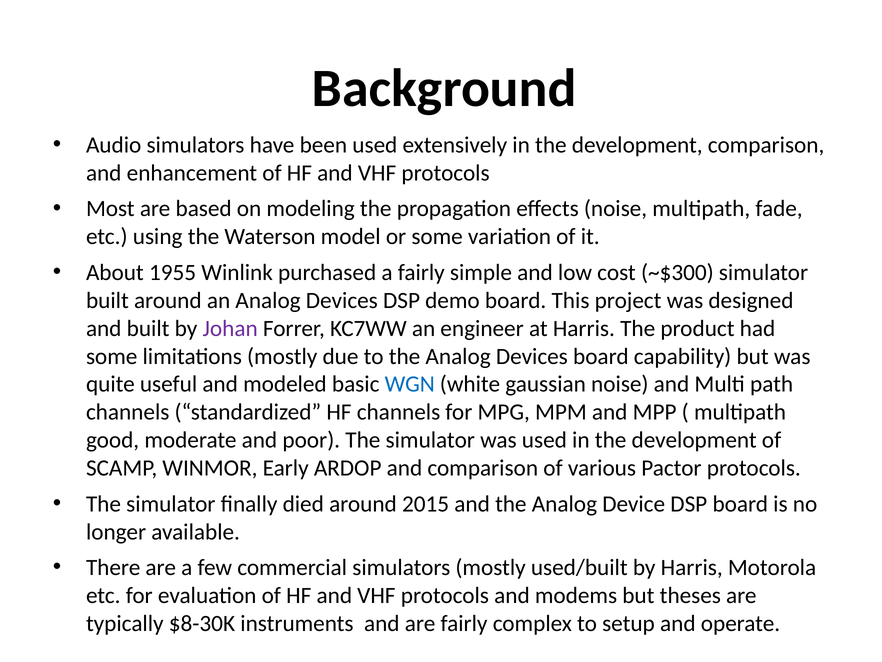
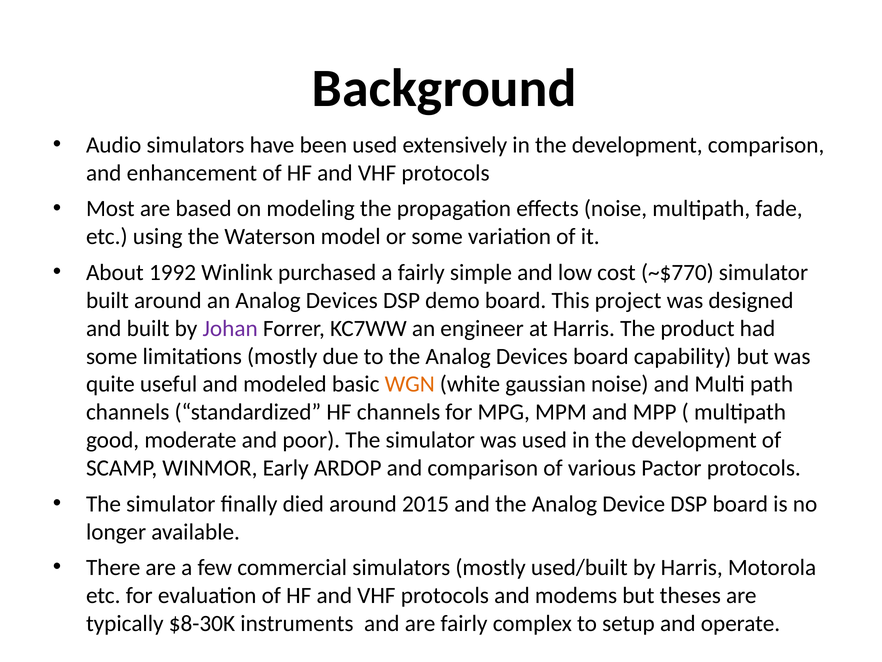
1955: 1955 -> 1992
~$300: ~$300 -> ~$770
WGN colour: blue -> orange
